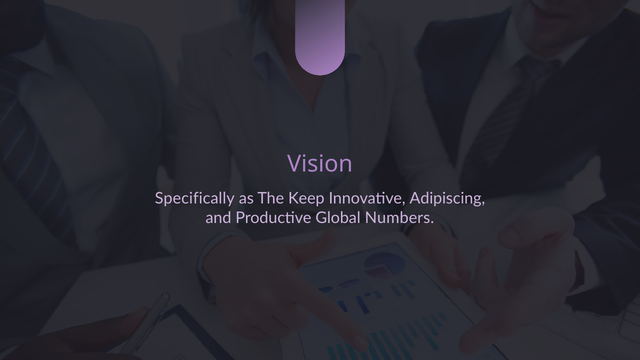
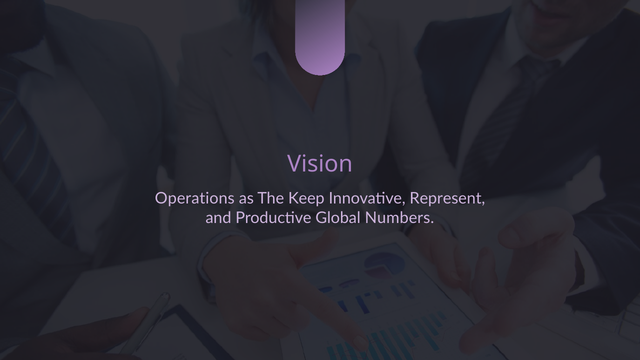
Specifically: Specifically -> Operations
Adipiscing: Adipiscing -> Represent
